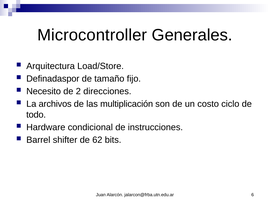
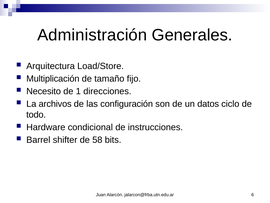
Microcontroller: Microcontroller -> Administración
Definadaspor: Definadaspor -> Multiplicación
2: 2 -> 1
multiplicación: multiplicación -> configuración
costo: costo -> datos
62: 62 -> 58
